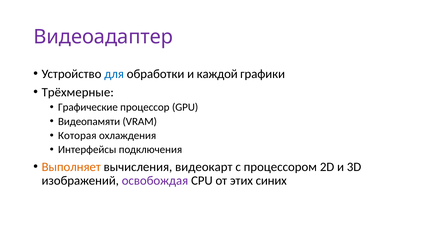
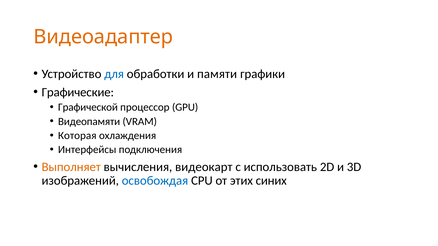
Видеоадаптер colour: purple -> orange
каждой: каждой -> памяти
Трёхмерные: Трёхмерные -> Графические
Графические: Графические -> Графической
процессором: процессором -> использовать
освобождая colour: purple -> blue
